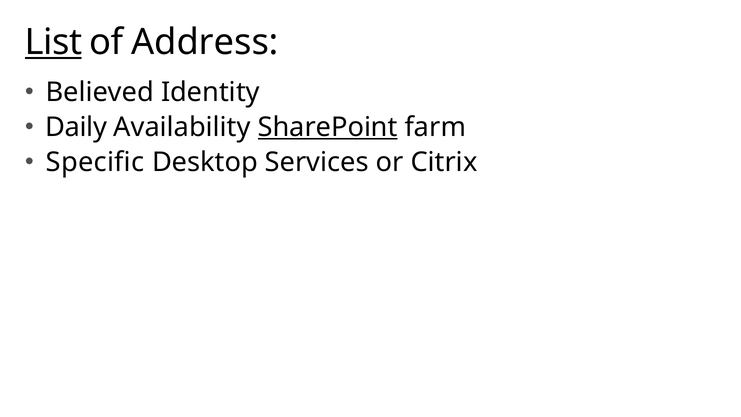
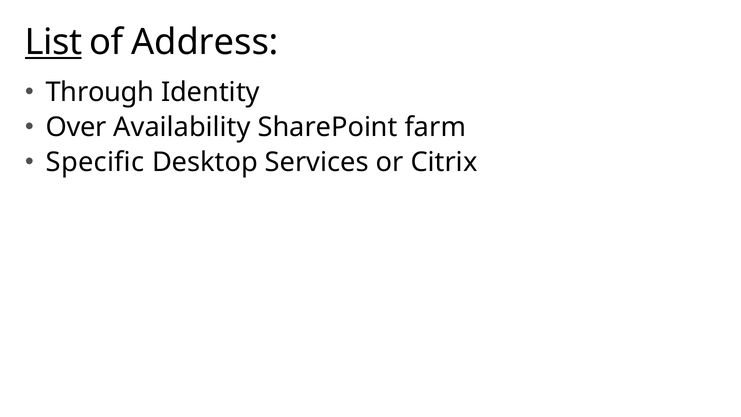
Believed: Believed -> Through
Daily: Daily -> Over
SharePoint underline: present -> none
